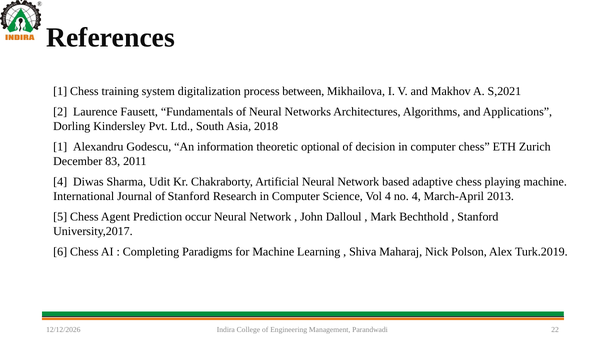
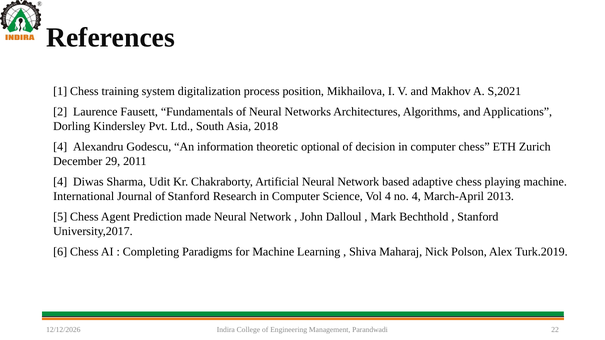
between: between -> position
1 at (60, 147): 1 -> 4
83: 83 -> 29
occur: occur -> made
